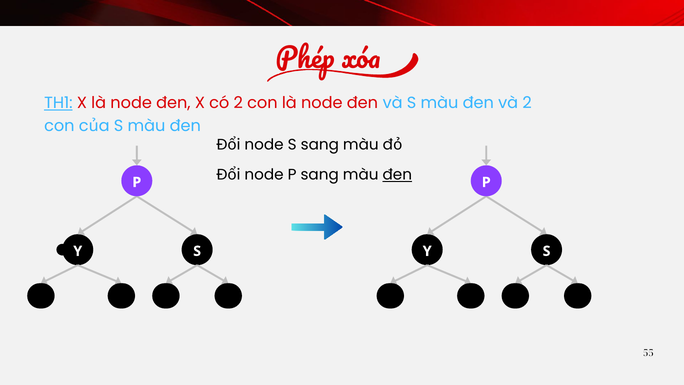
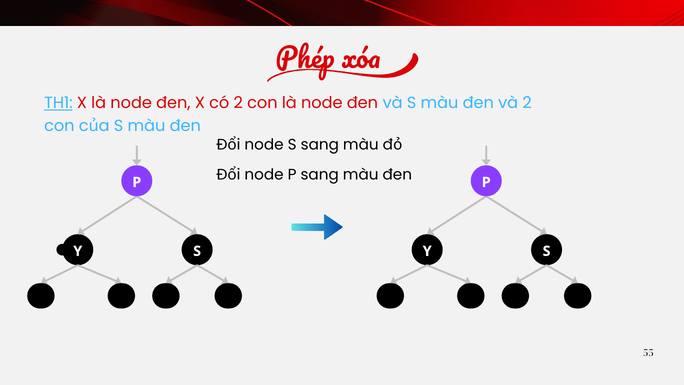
đen at (397, 175) underline: present -> none
